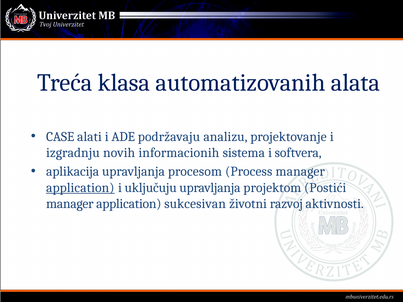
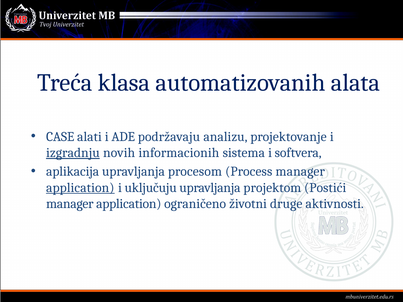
izgradnju underline: none -> present
sukcesivan: sukcesivan -> ograničeno
razvoj: razvoj -> druge
